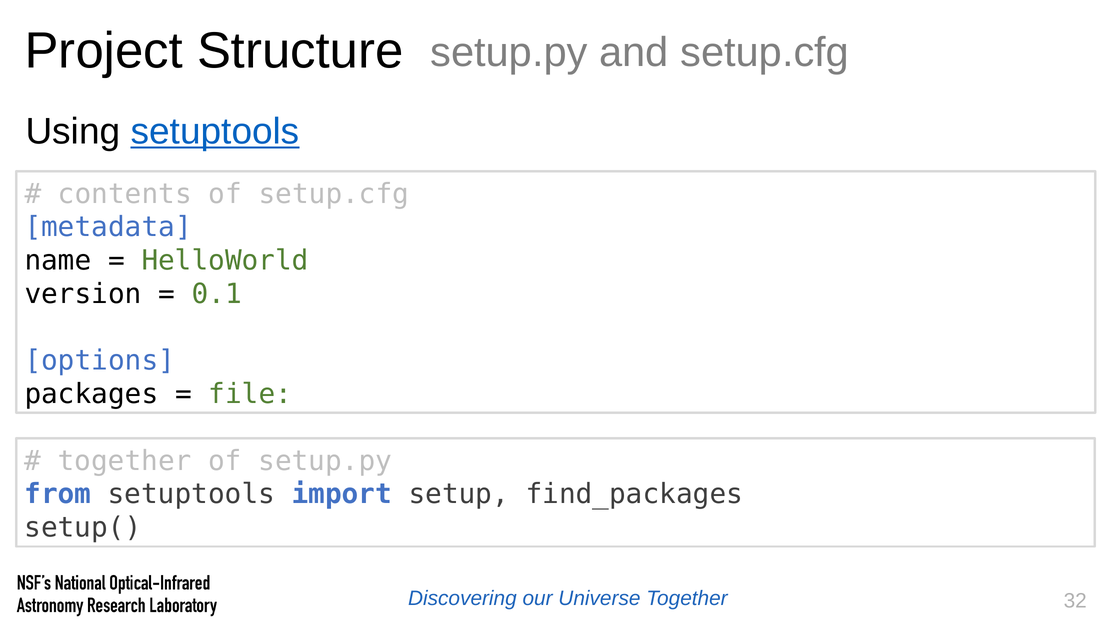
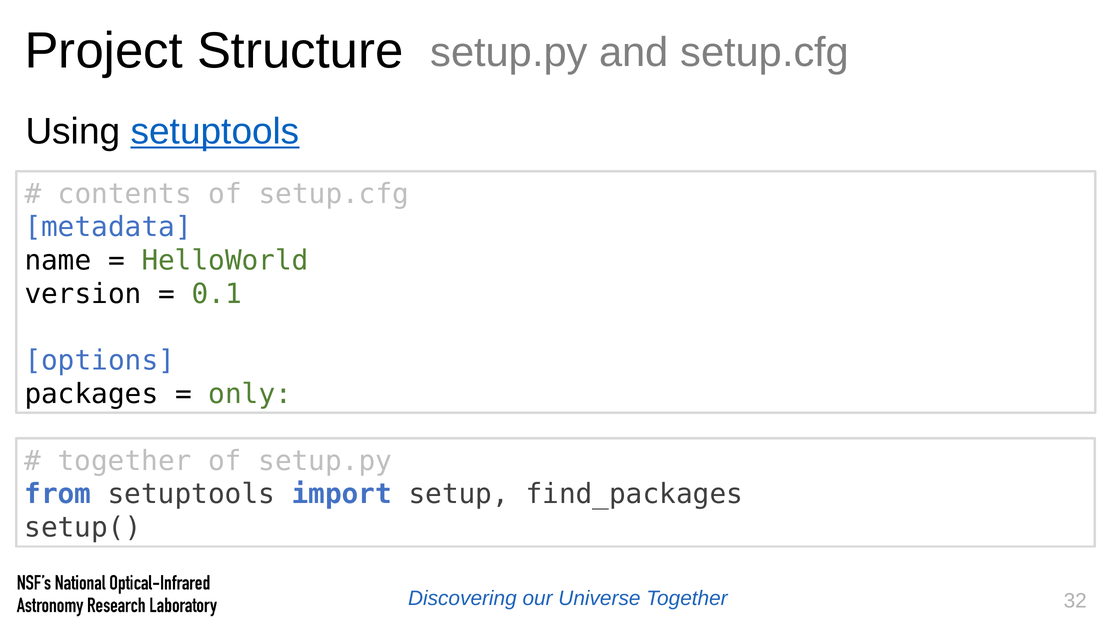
file: file -> only
